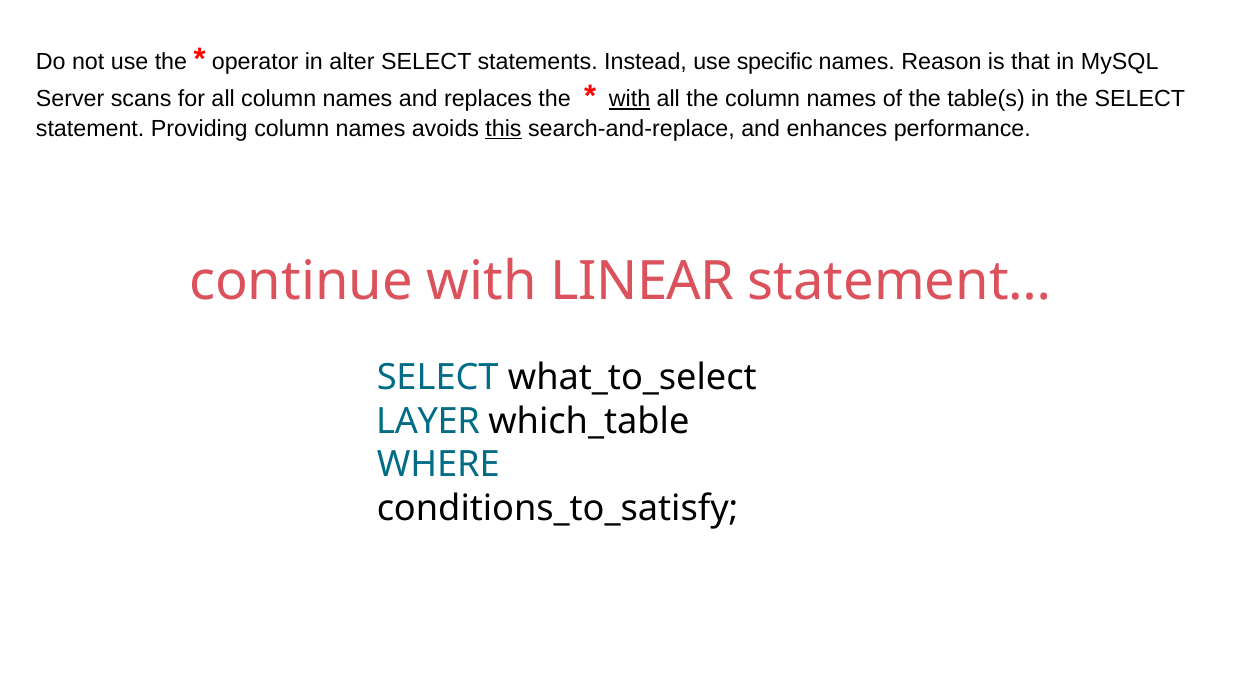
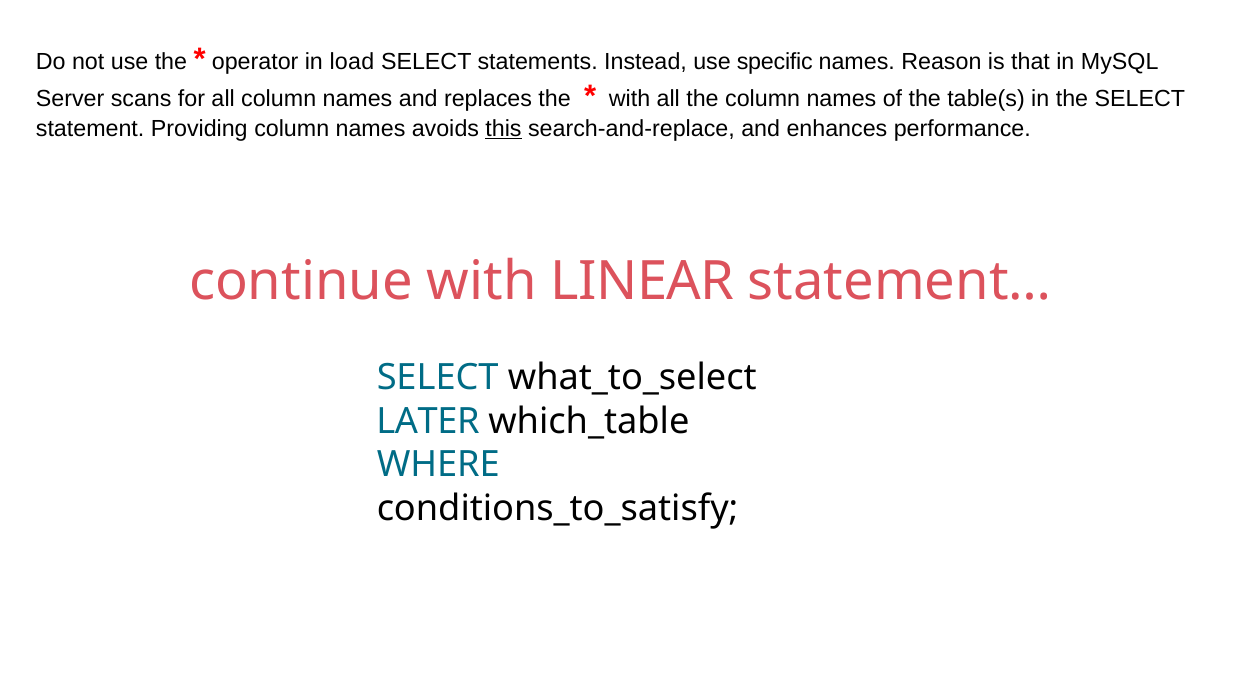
alter: alter -> load
with at (630, 99) underline: present -> none
LAYER: LAYER -> LATER
